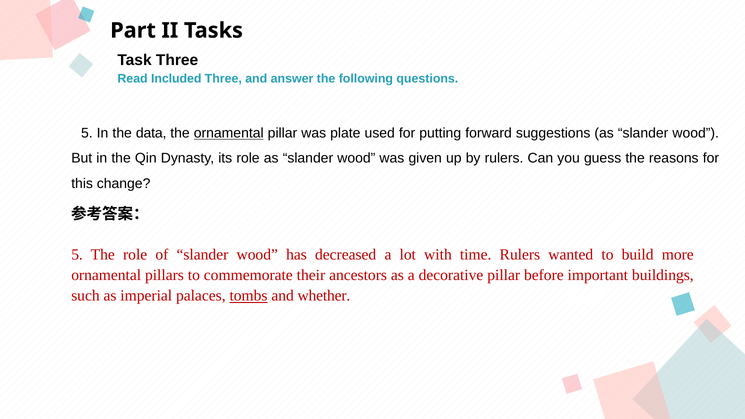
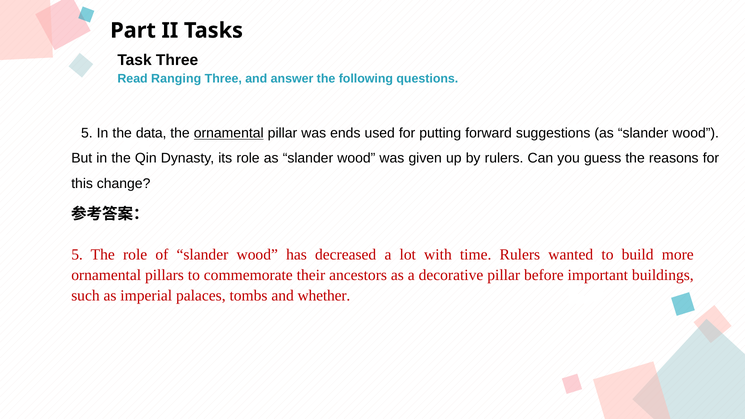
Included: Included -> Ranging
plate: plate -> ends
tombs underline: present -> none
